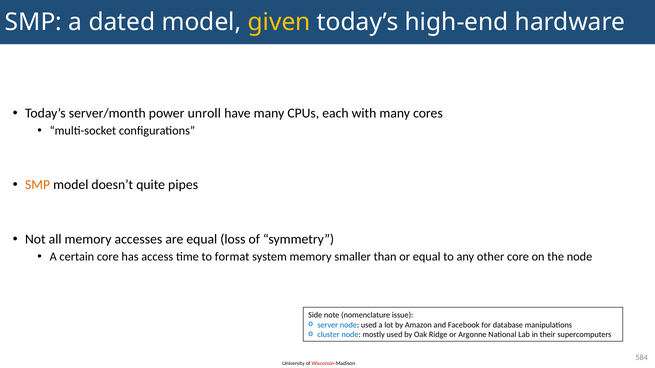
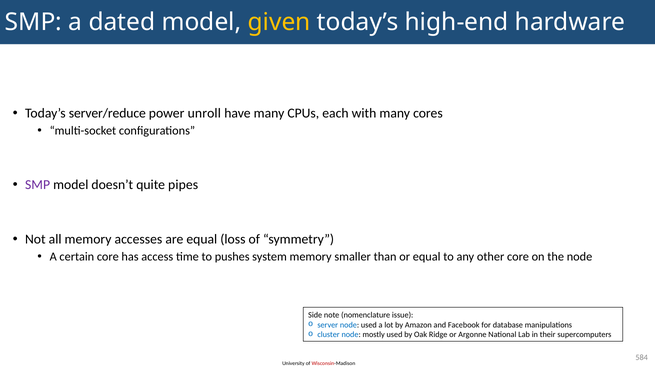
server/month: server/month -> server/reduce
SMP at (38, 185) colour: orange -> purple
format: format -> pushes
